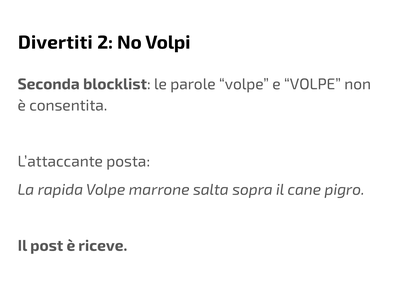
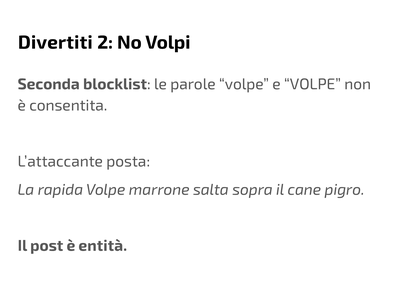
riceve: riceve -> entità
